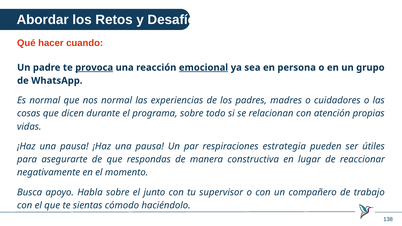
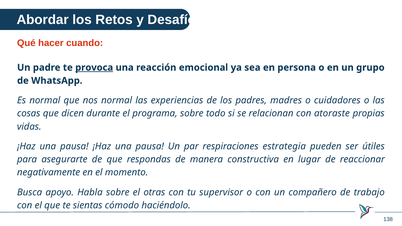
emocional underline: present -> none
atención: atención -> atoraste
junto: junto -> otras
